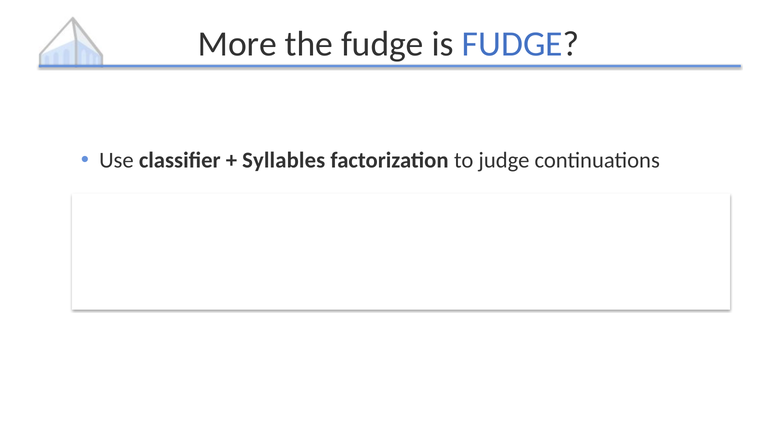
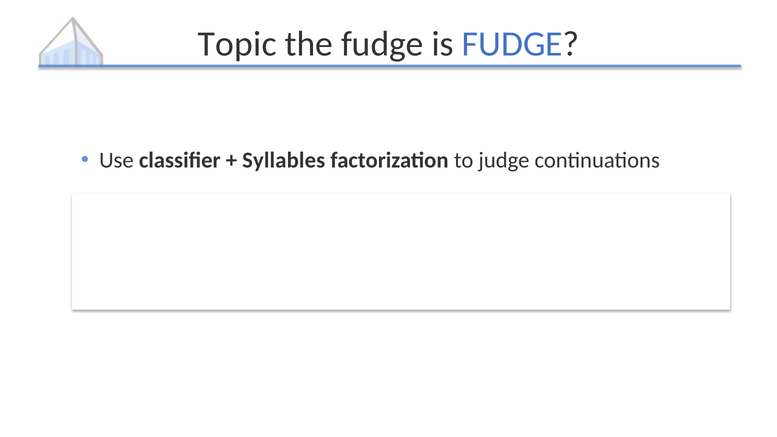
More: More -> Topic
